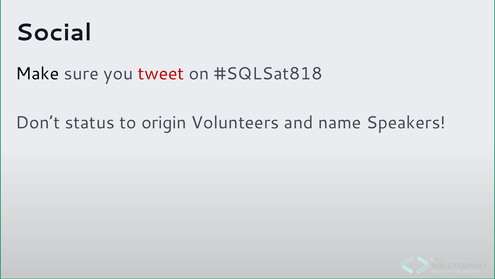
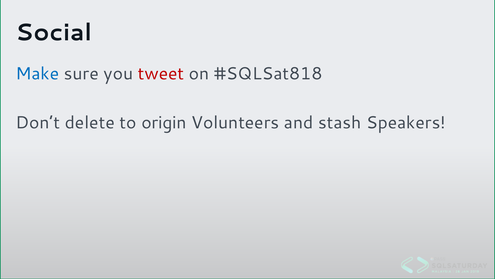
Make colour: black -> blue
status: status -> delete
name: name -> stash
